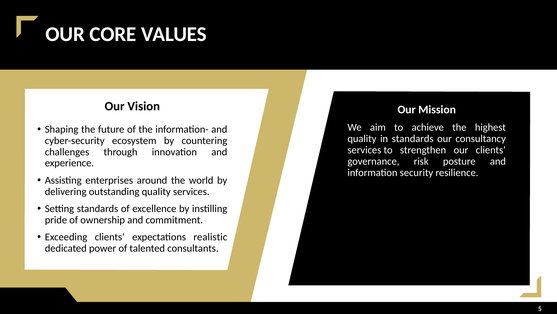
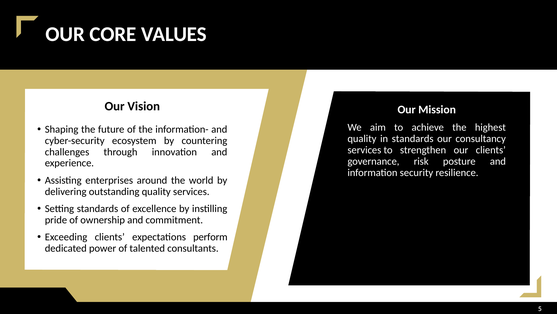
realistic: realistic -> perform
